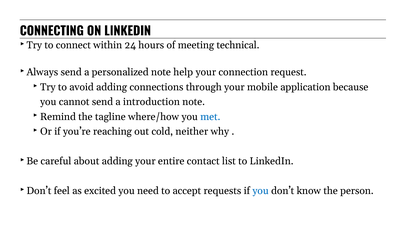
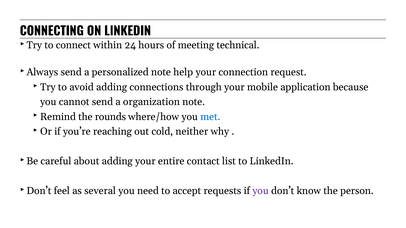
introduction: introduction -> organization
tagline: tagline -> rounds
excited: excited -> several
you at (261, 191) colour: blue -> purple
